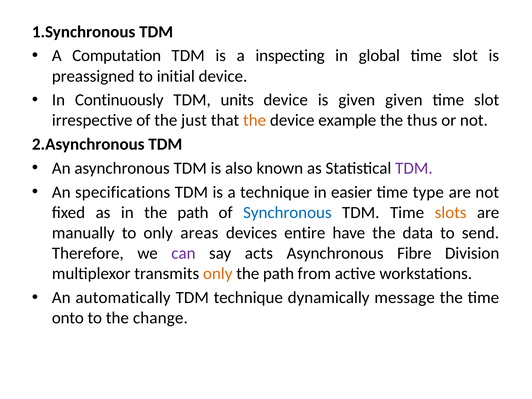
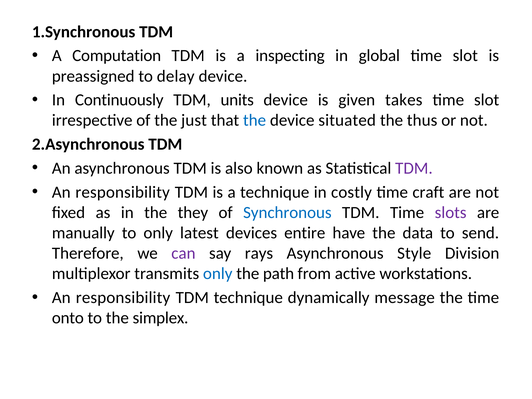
initial: initial -> delay
given given: given -> takes
the at (255, 120) colour: orange -> blue
example: example -> situated
specifications at (123, 192): specifications -> responsibility
easier: easier -> costly
type: type -> craft
in the path: path -> they
slots colour: orange -> purple
areas: areas -> latest
acts: acts -> rays
Fibre: Fibre -> Style
only at (218, 274) colour: orange -> blue
automatically at (123, 298): automatically -> responsibility
change: change -> simplex
